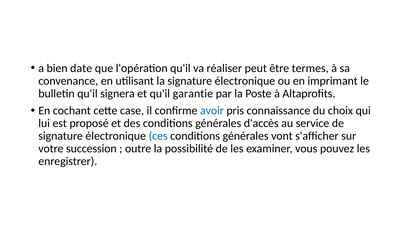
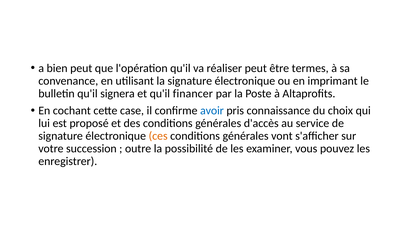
bien date: date -> peut
garantie: garantie -> financer
ces colour: blue -> orange
